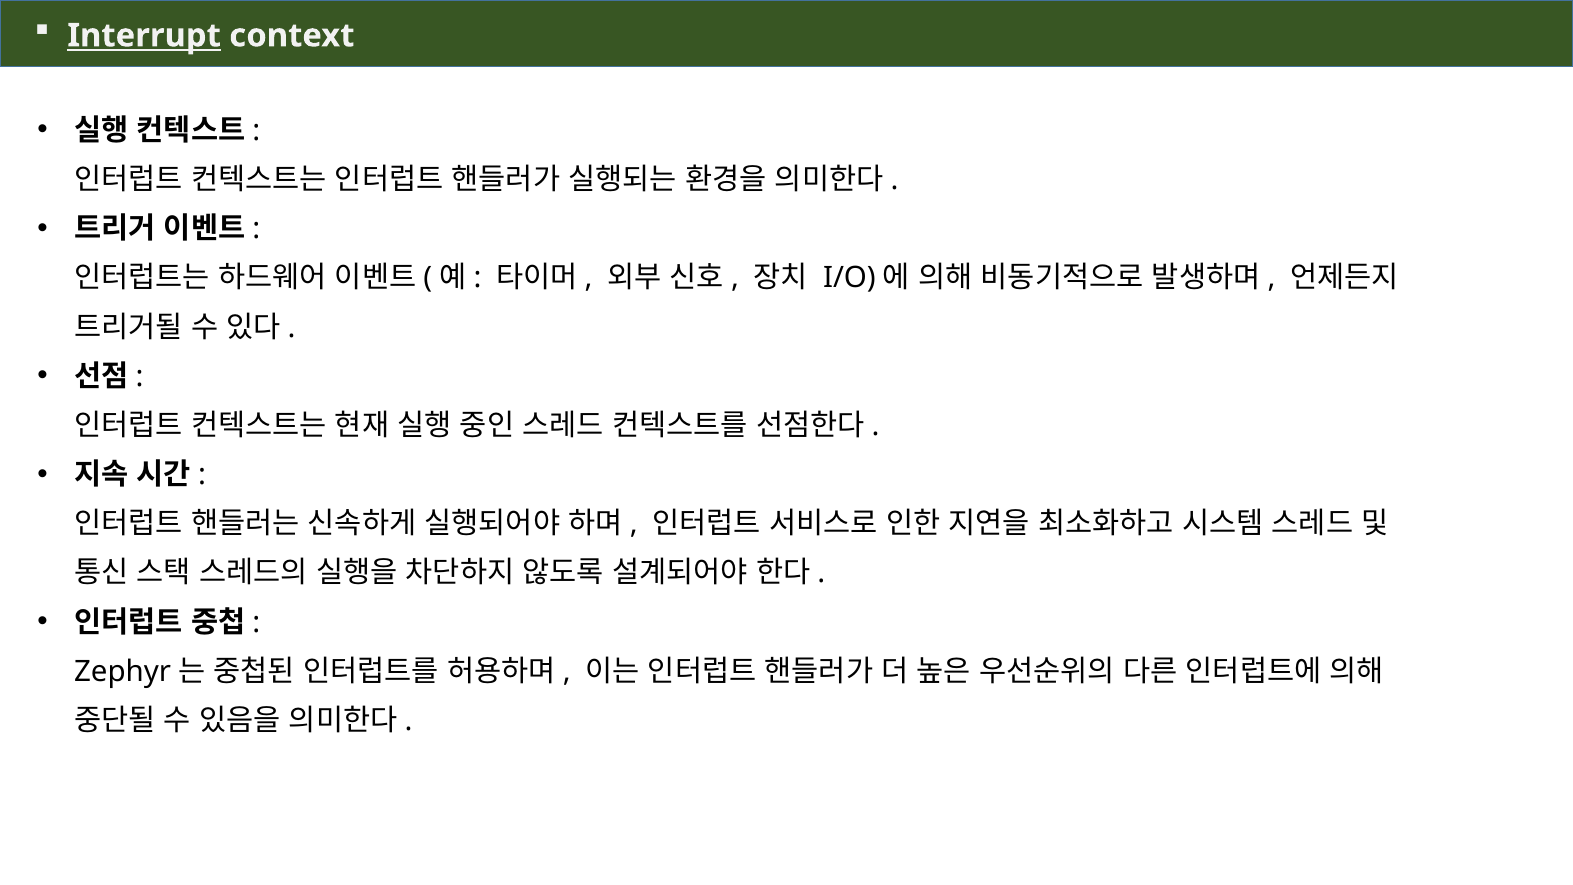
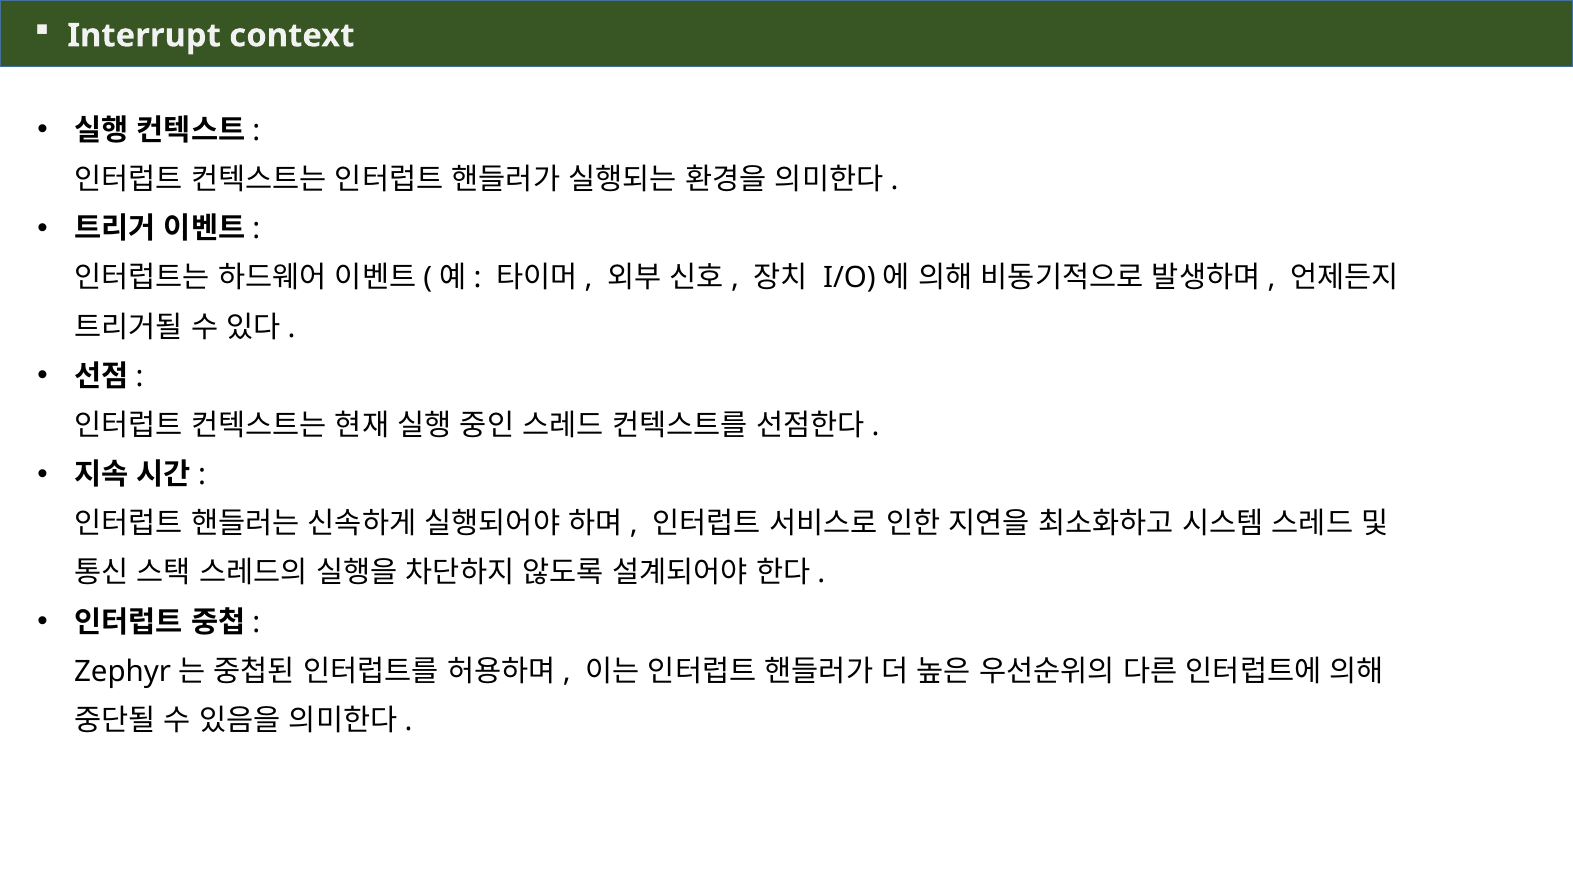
Interrupt underline: present -> none
